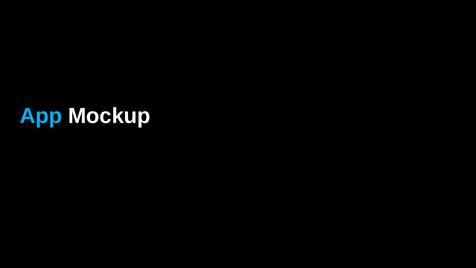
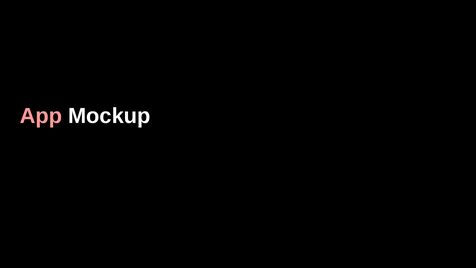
App colour: light blue -> pink
